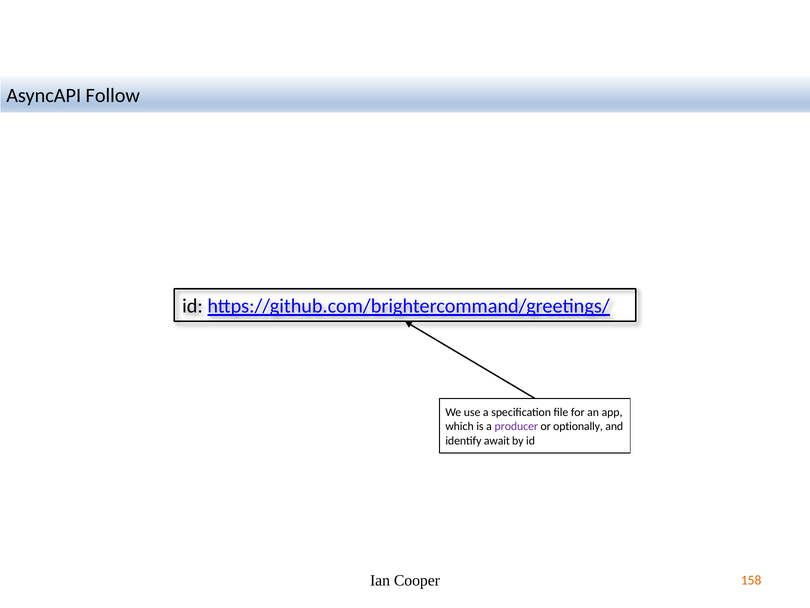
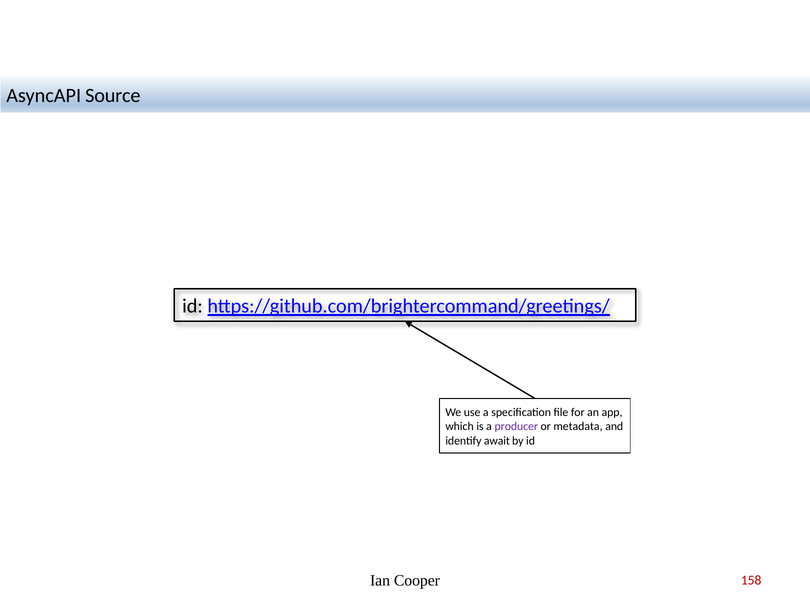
Follow: Follow -> Source
optionally: optionally -> metadata
158 colour: orange -> red
